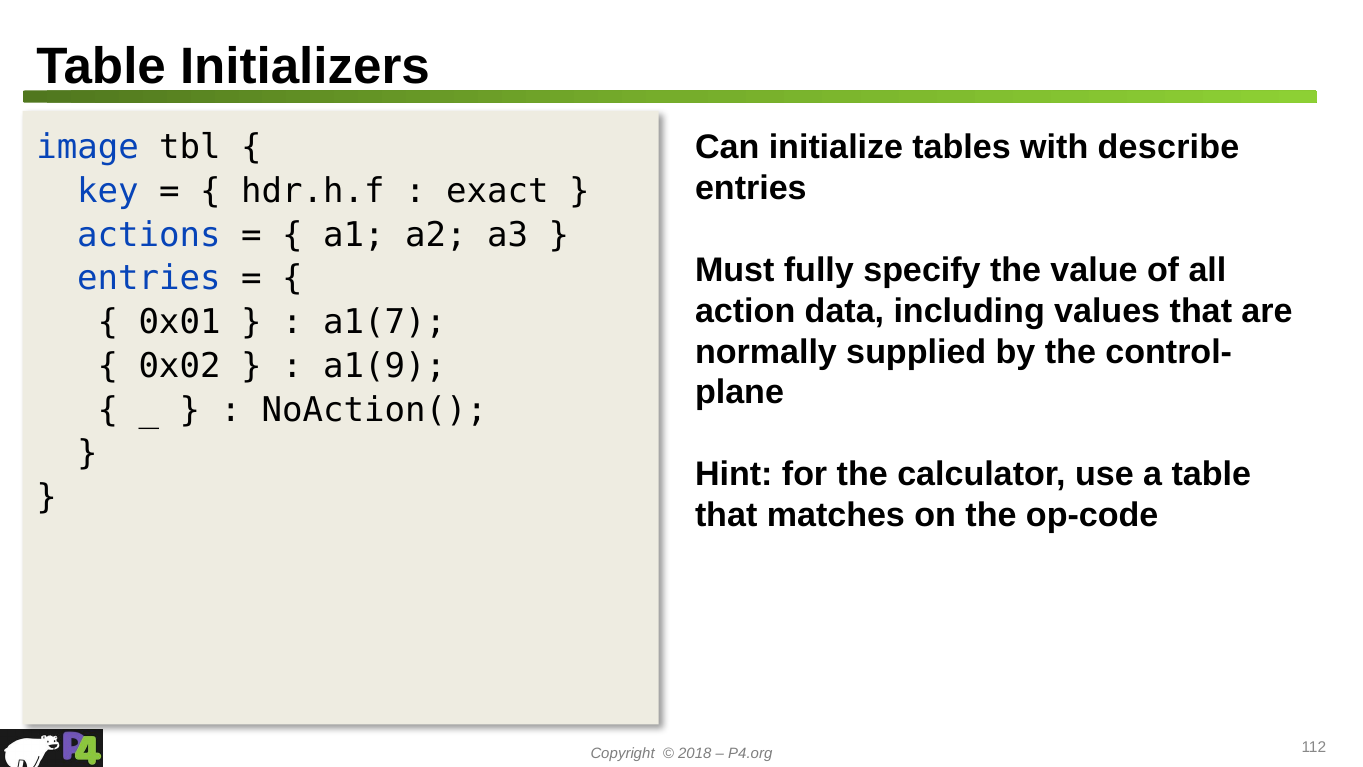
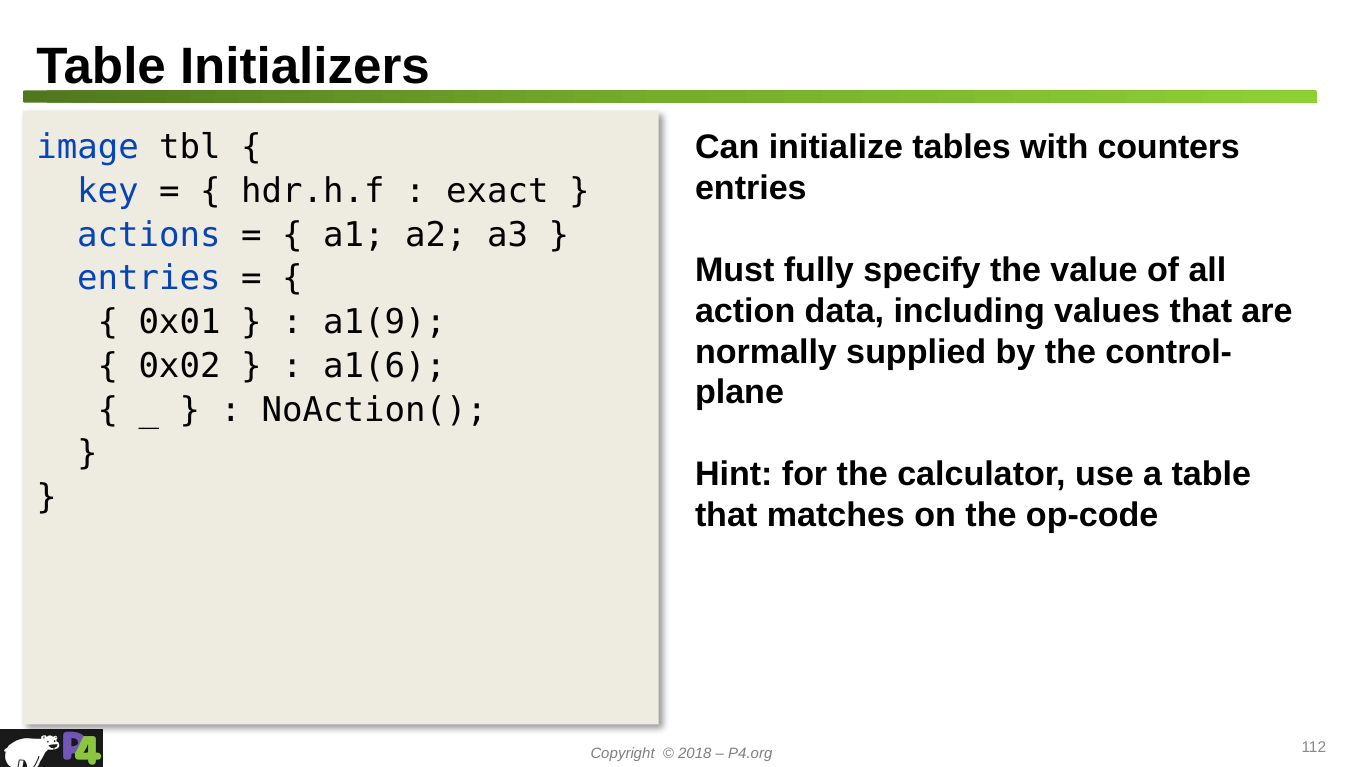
describe: describe -> counters
a1(7: a1(7 -> a1(9
a1(9: a1(9 -> a1(6
